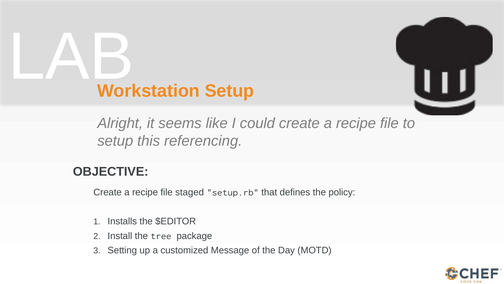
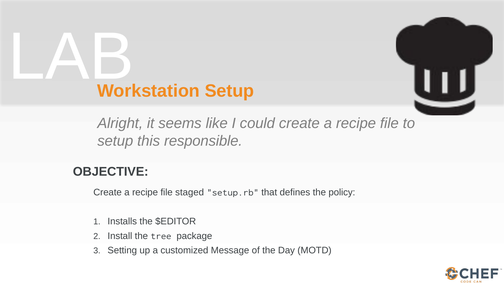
referencing: referencing -> responsible
